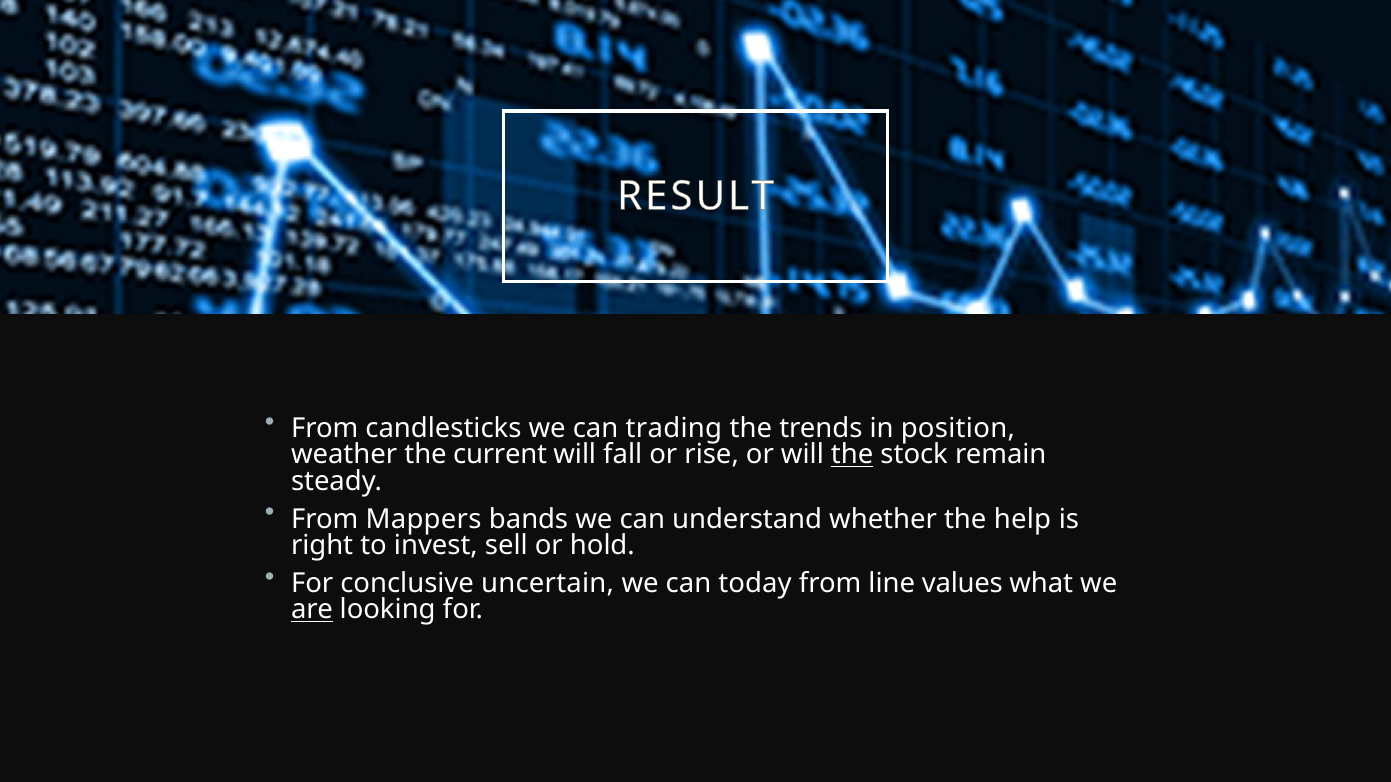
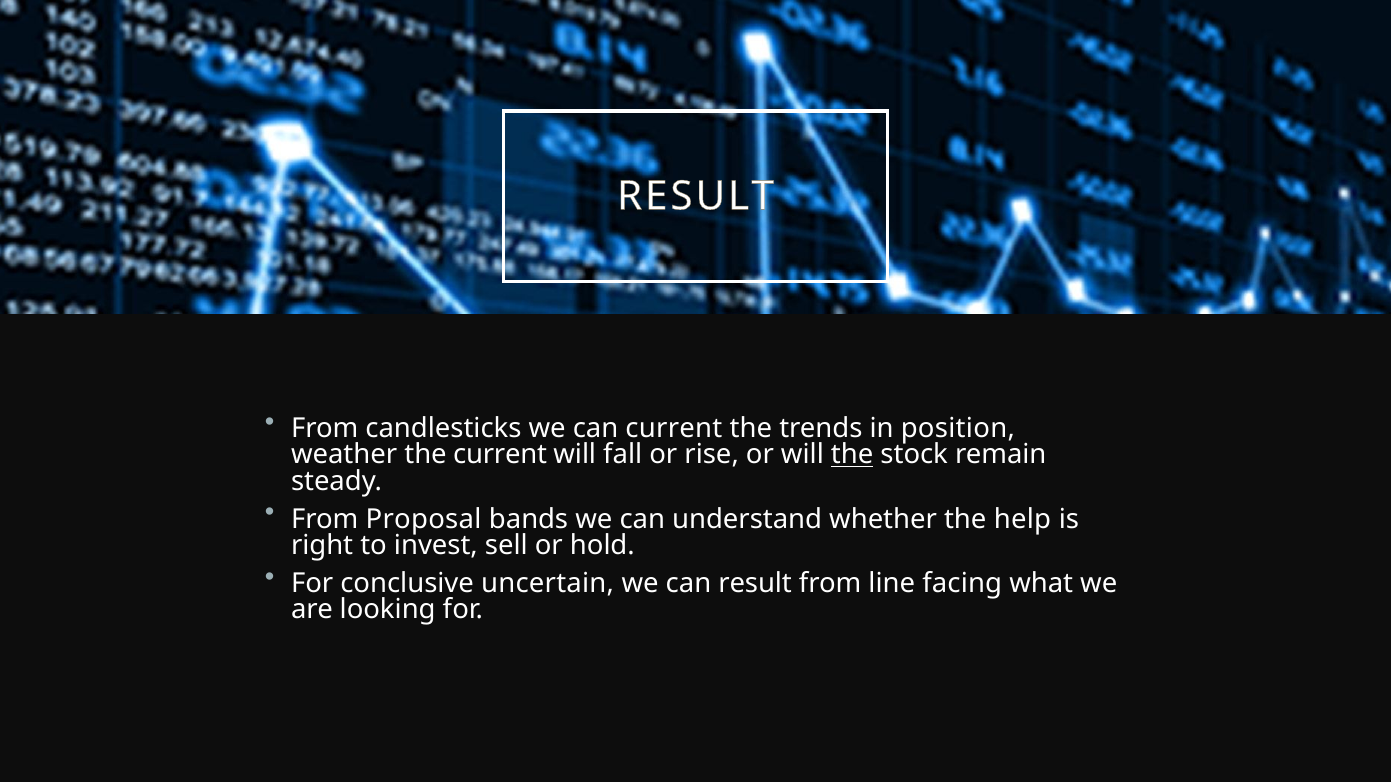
can trading: trading -> current
Mappers: Mappers -> Proposal
can today: today -> result
values: values -> facing
are underline: present -> none
